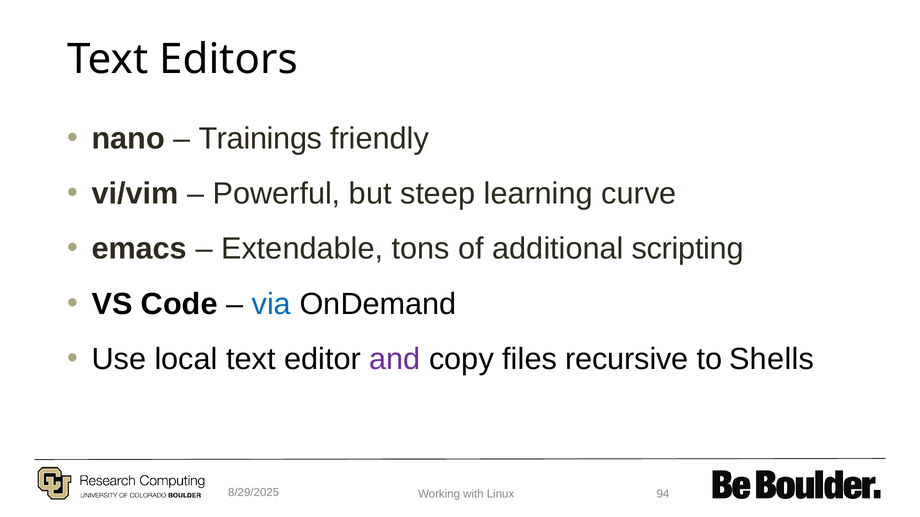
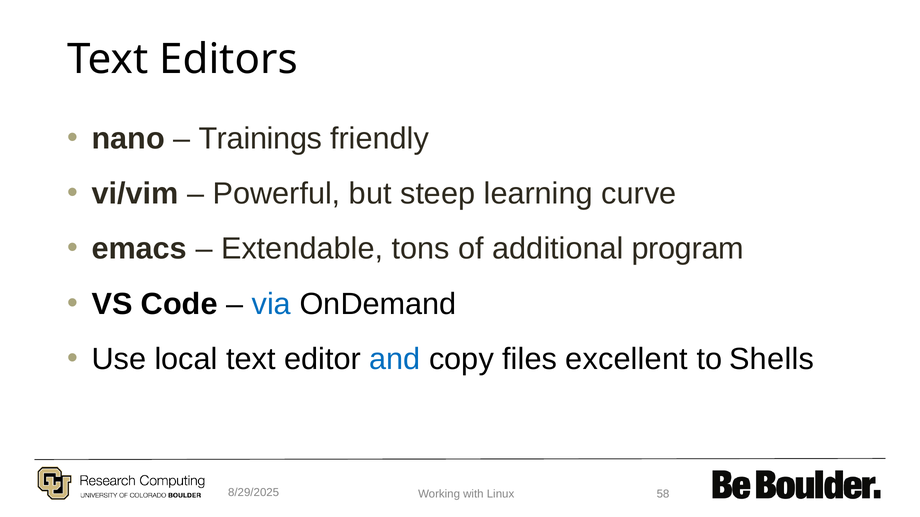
scripting: scripting -> program
and colour: purple -> blue
recursive: recursive -> excellent
94: 94 -> 58
